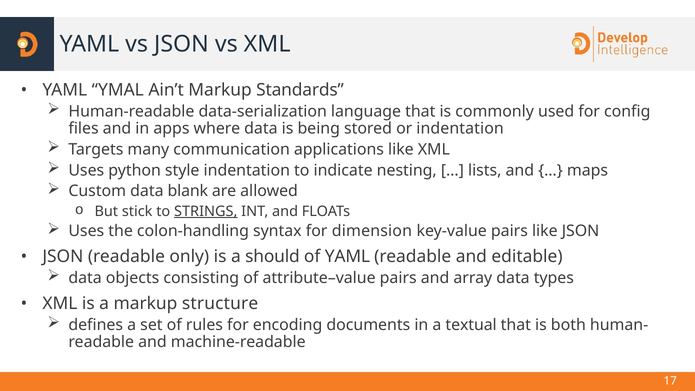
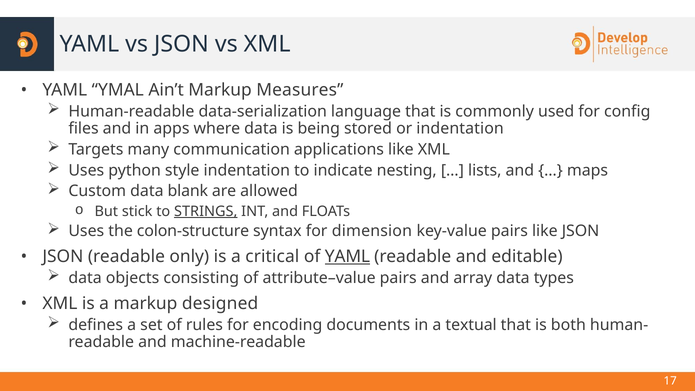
Standards: Standards -> Measures
colon-handling: colon-handling -> colon-structure
should: should -> critical
YAML at (347, 256) underline: none -> present
structure: structure -> designed
